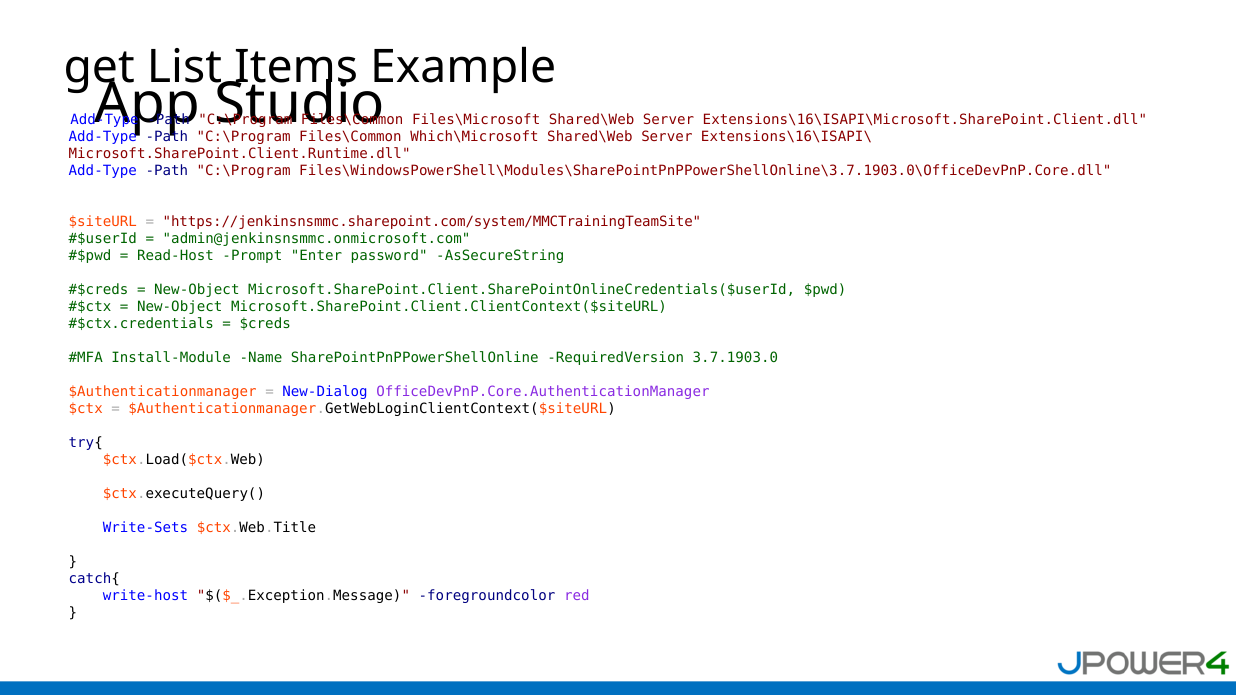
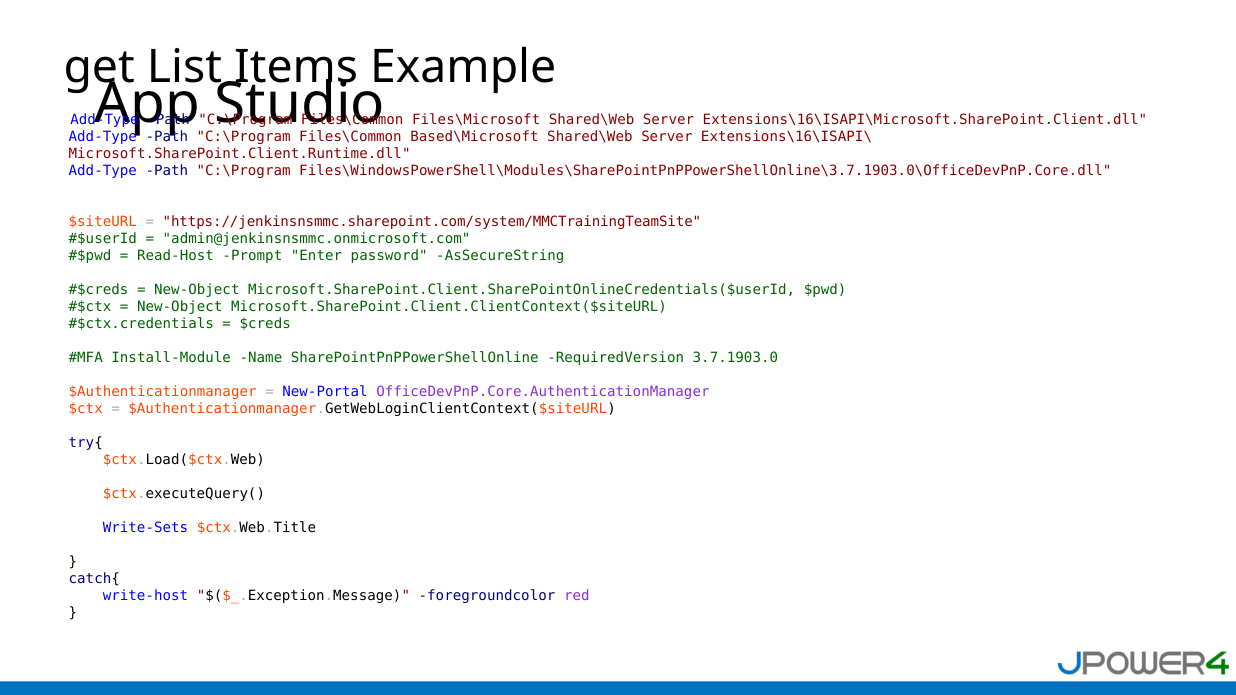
Which\Microsoft: Which\Microsoft -> Based\Microsoft
New-Dialog: New-Dialog -> New-Portal
